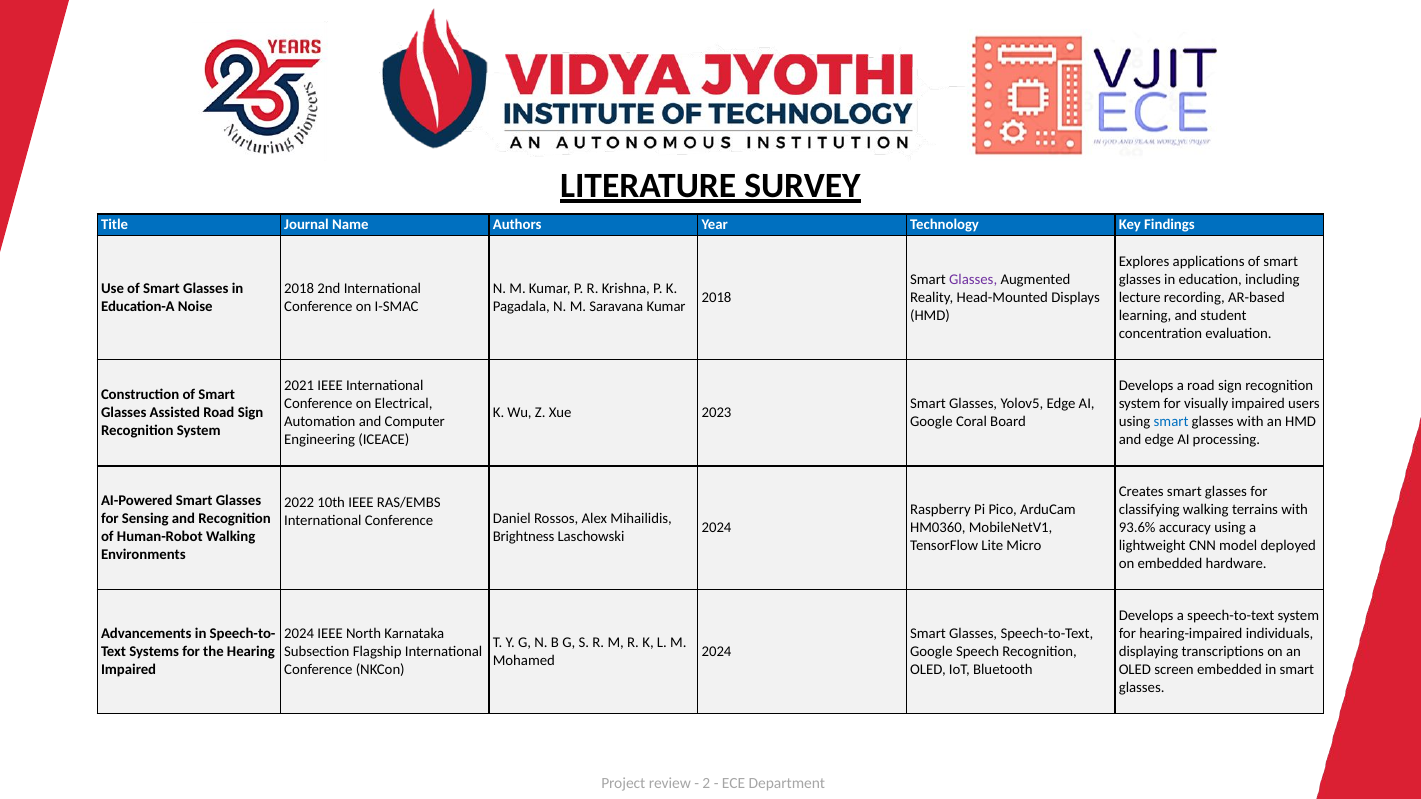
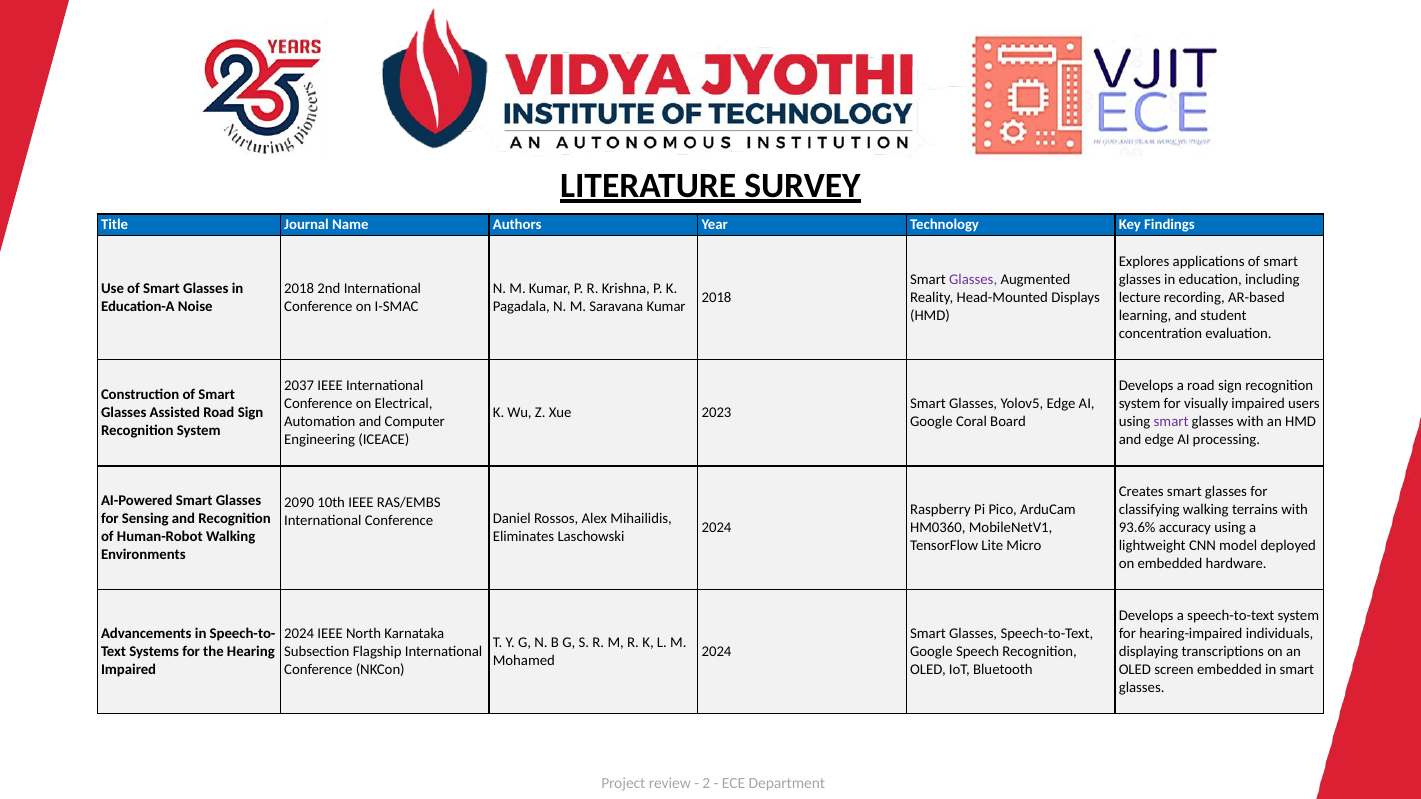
2021: 2021 -> 2037
smart at (1171, 422) colour: blue -> purple
2022: 2022 -> 2090
Brightness: Brightness -> Eliminates
